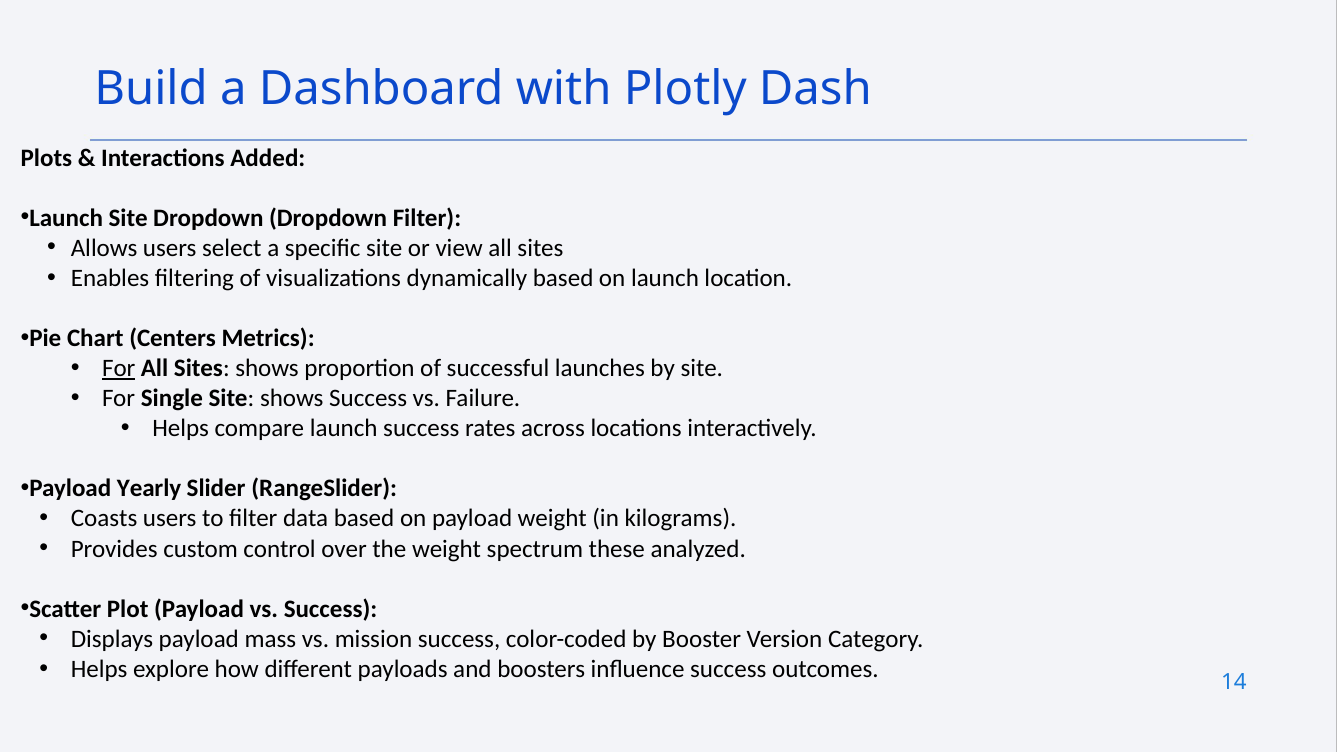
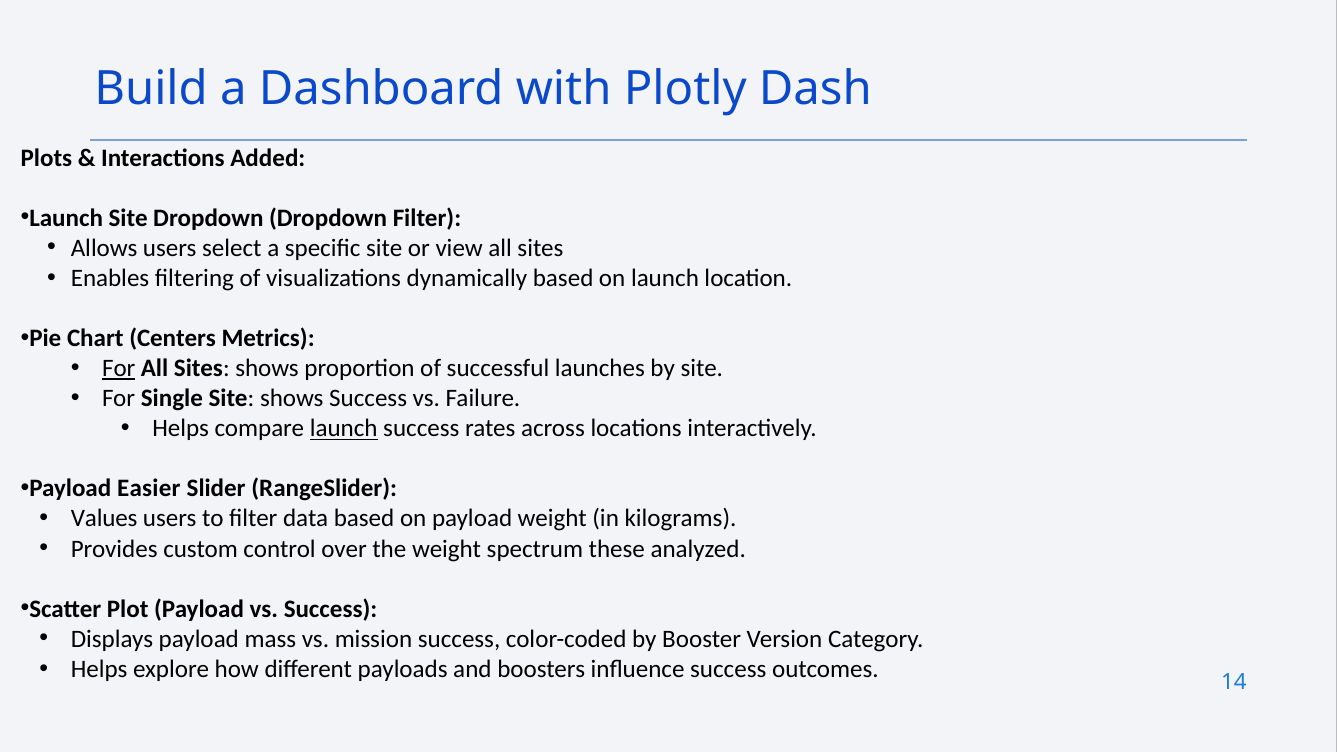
launch at (344, 429) underline: none -> present
Yearly: Yearly -> Easier
Coasts: Coasts -> Values
